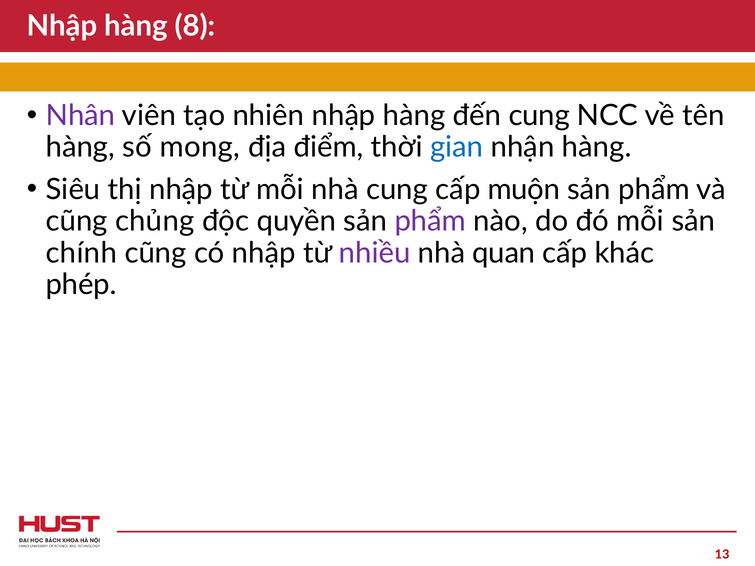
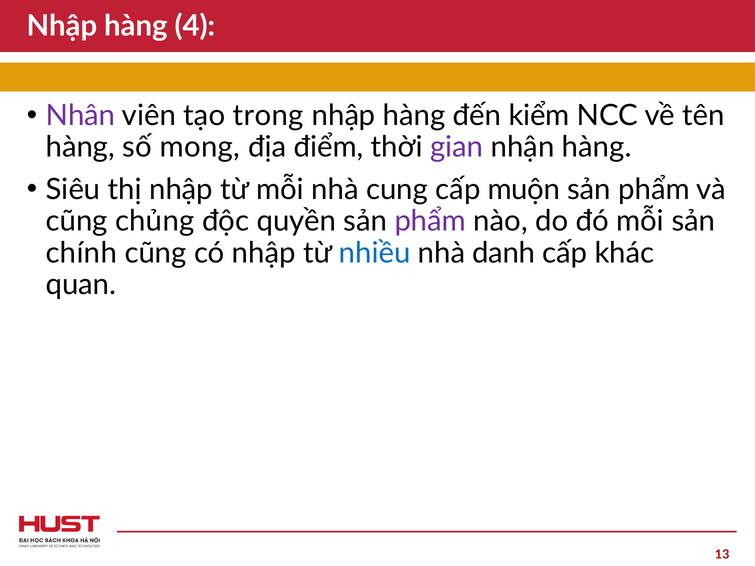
8: 8 -> 4
nhiên: nhiên -> trong
đến cung: cung -> kiểm
gian colour: blue -> purple
nhiều colour: purple -> blue
quan: quan -> danh
phép: phép -> quan
